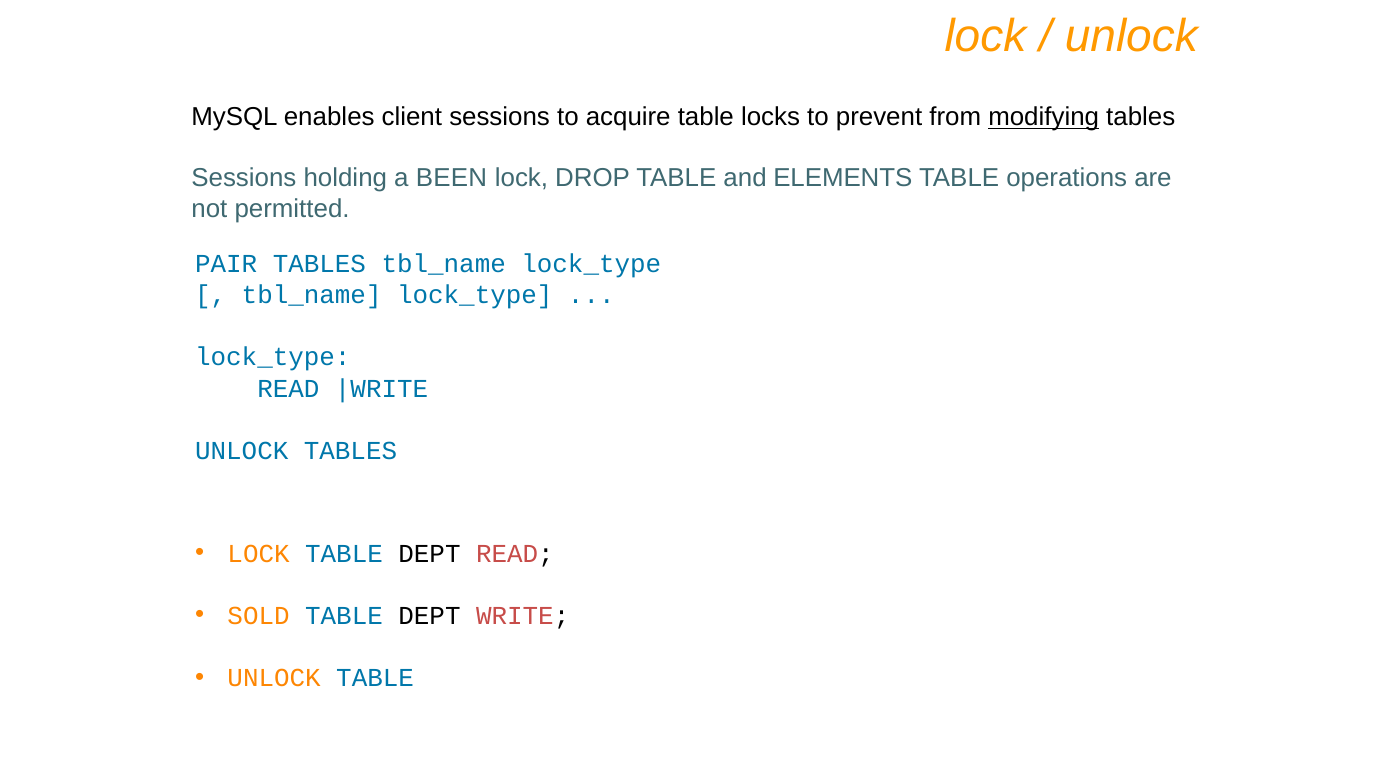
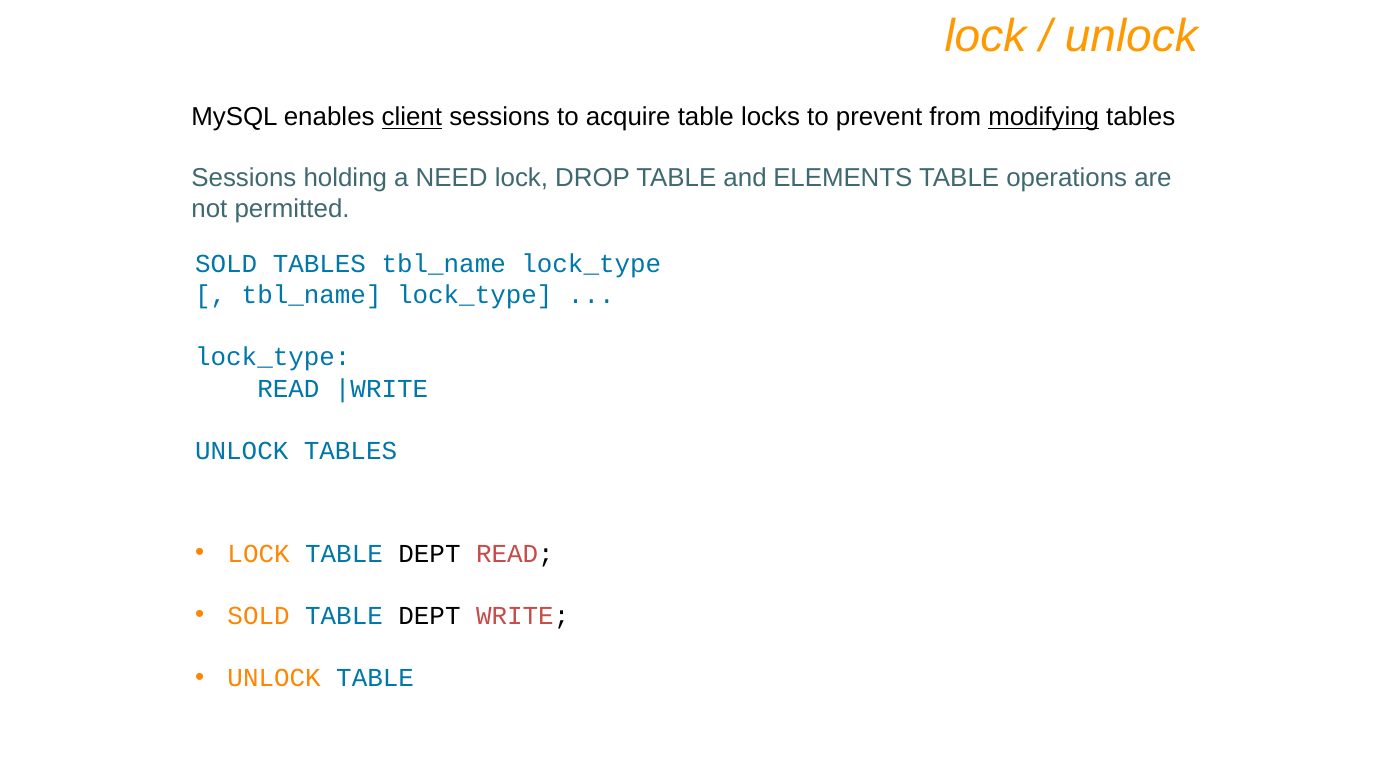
client underline: none -> present
BEEN: BEEN -> NEED
PAIR at (226, 264): PAIR -> SOLD
